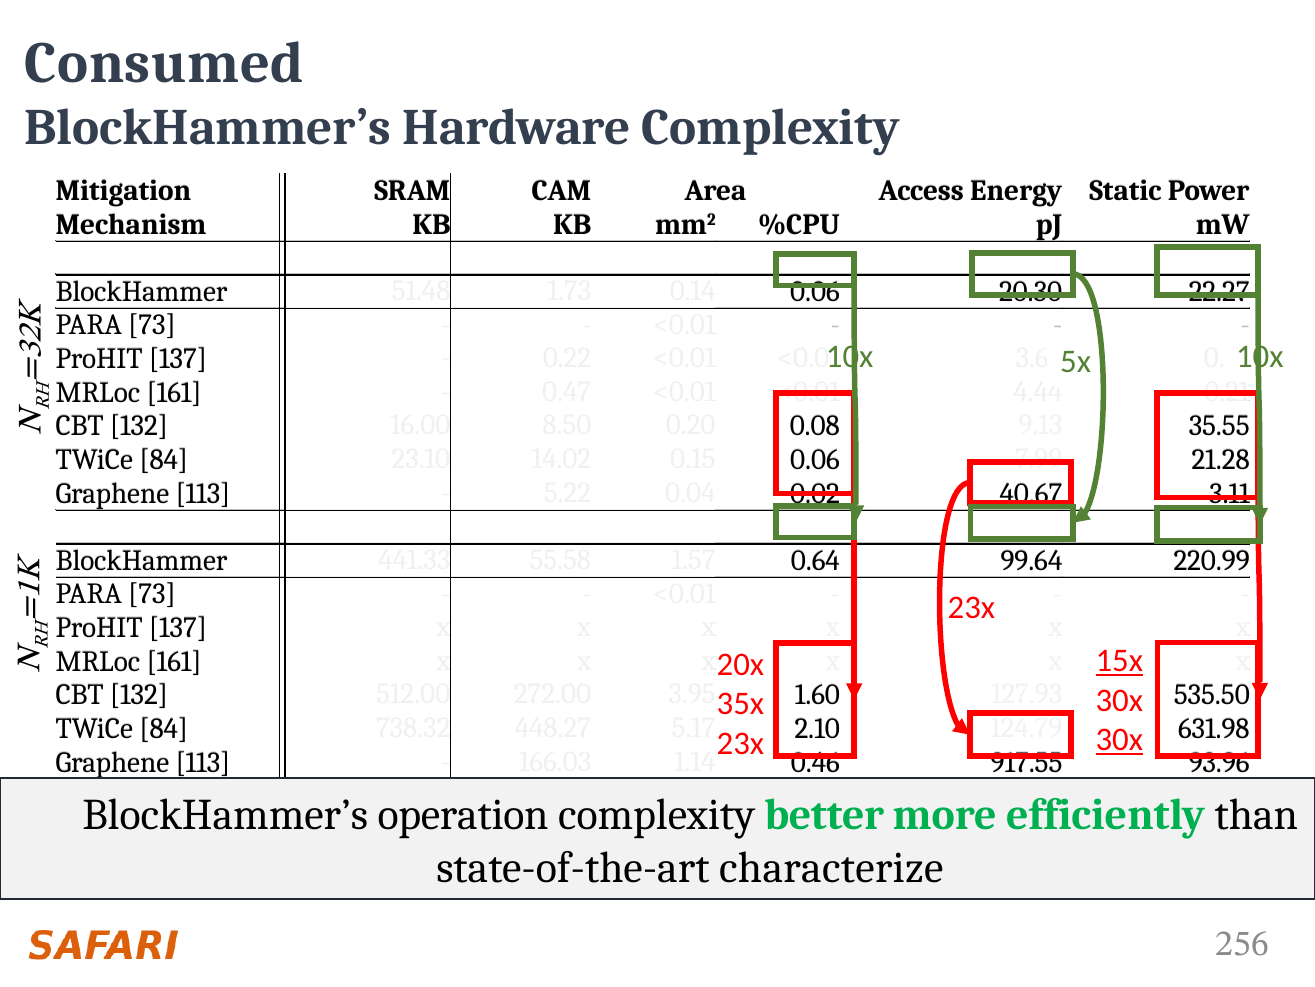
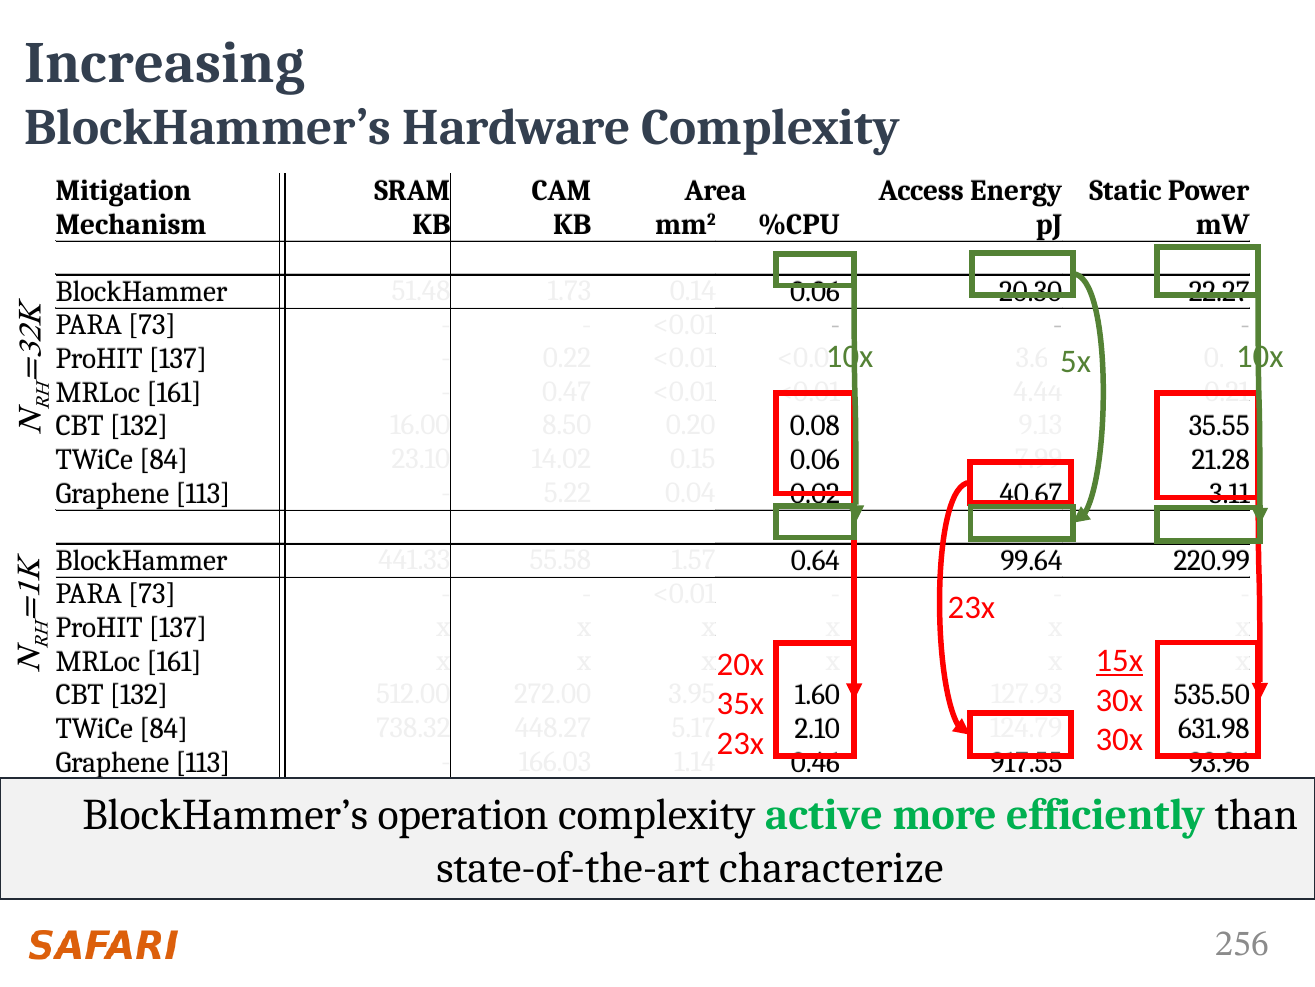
Consumed: Consumed -> Increasing
30x at (1119, 739) underline: present -> none
better: better -> active
